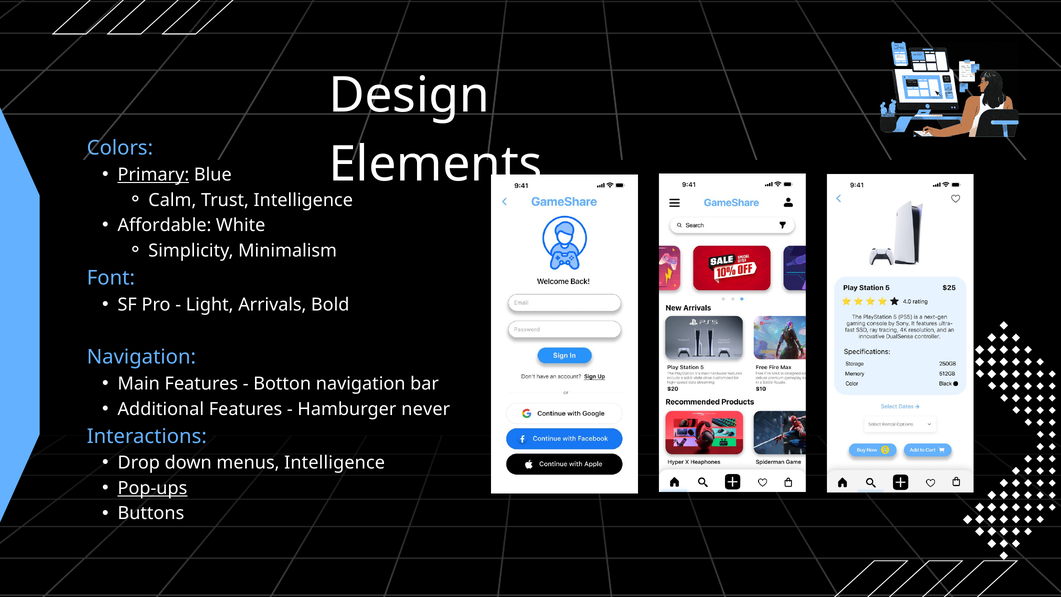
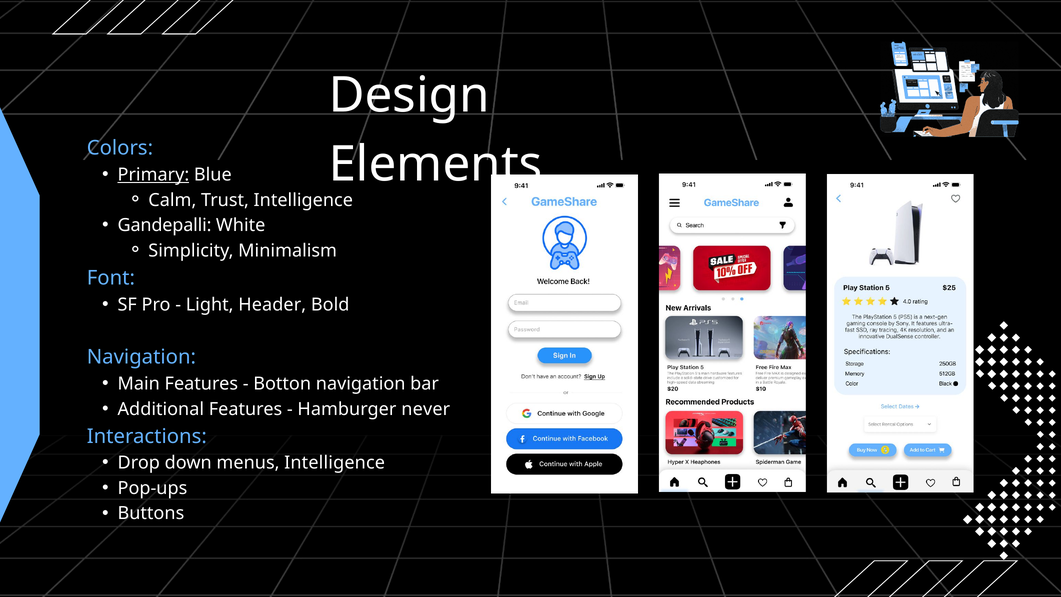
Affordable: Affordable -> Gandepalli
Arrivals: Arrivals -> Header
Pop-ups underline: present -> none
